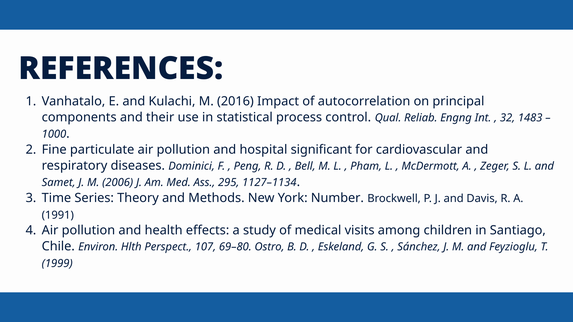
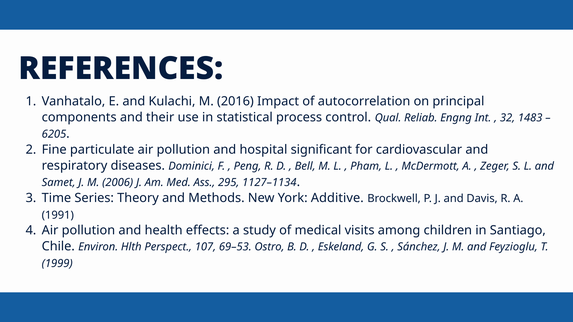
1000: 1000 -> 6205
Number: Number -> Additive
69–80: 69–80 -> 69–53
